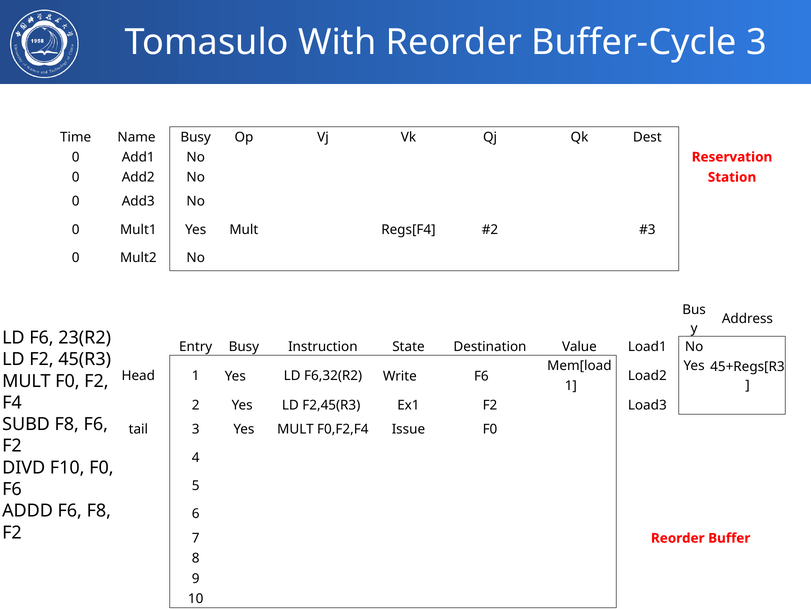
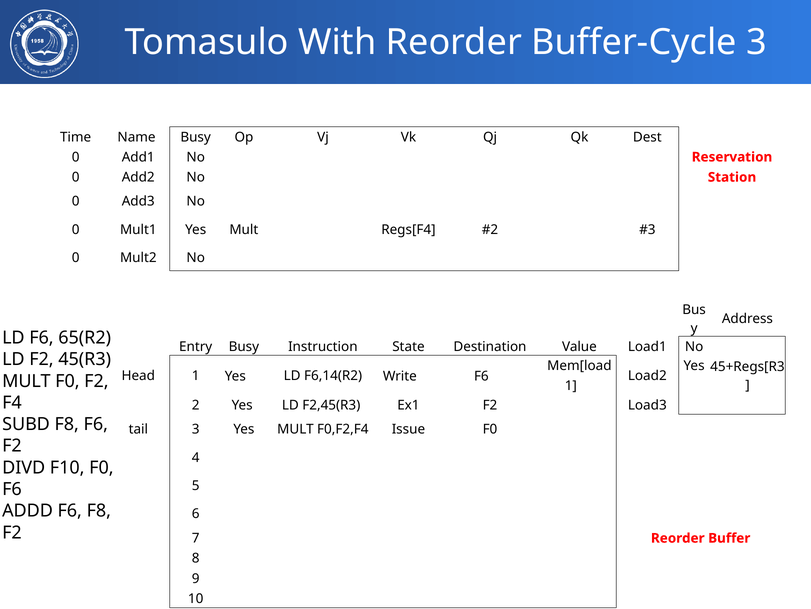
23(R2: 23(R2 -> 65(R2
F6,32(R2: F6,32(R2 -> F6,14(R2
